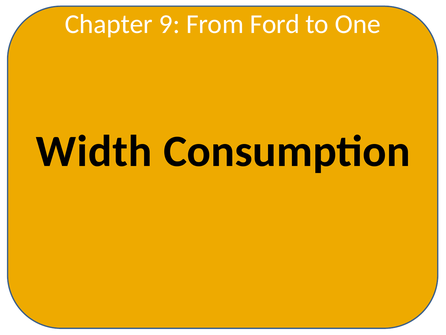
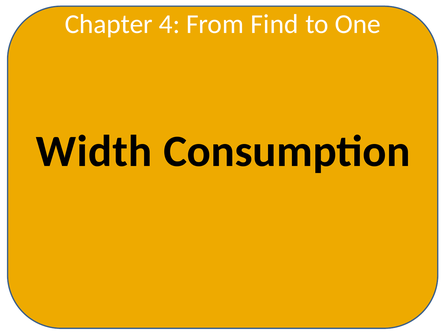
9: 9 -> 4
Ford: Ford -> Find
